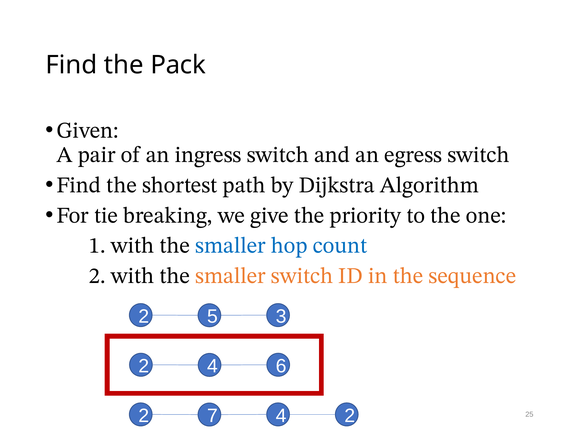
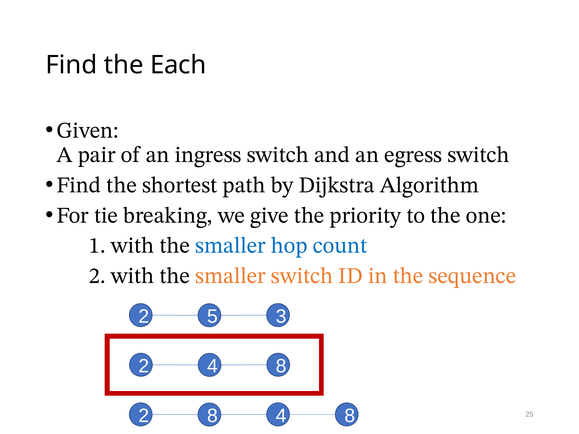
Pack: Pack -> Each
2 4 6: 6 -> 8
2 7: 7 -> 8
2 at (350, 416): 2 -> 8
